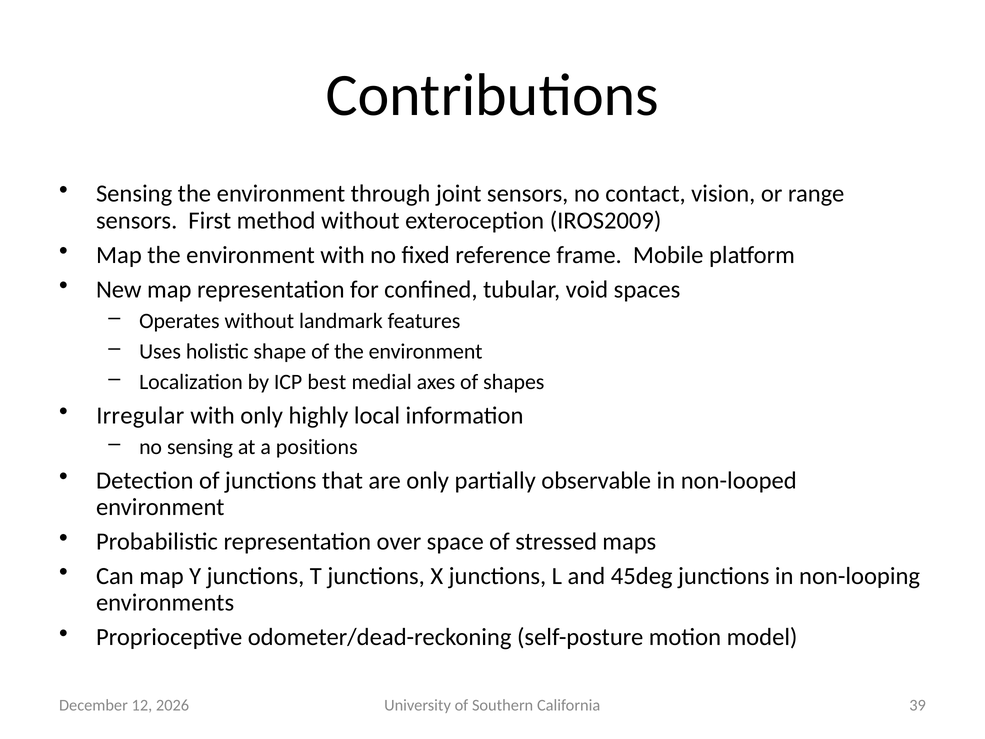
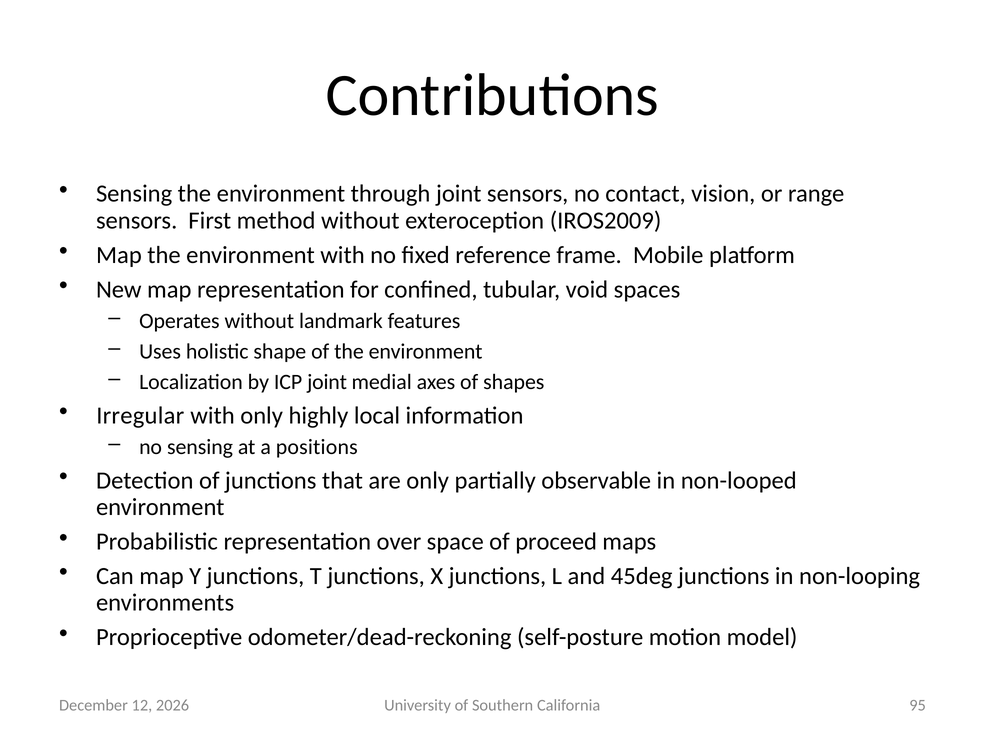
ICP best: best -> joint
stressed: stressed -> proceed
39: 39 -> 95
